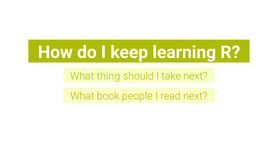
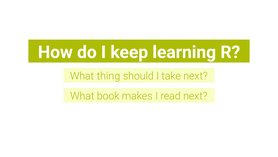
people: people -> makes
